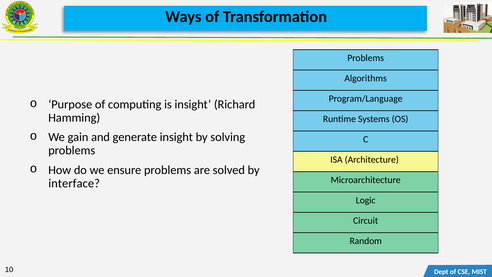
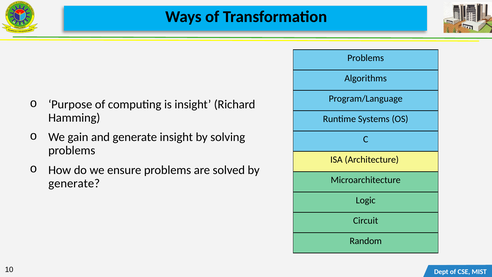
interface at (74, 183): interface -> generate
